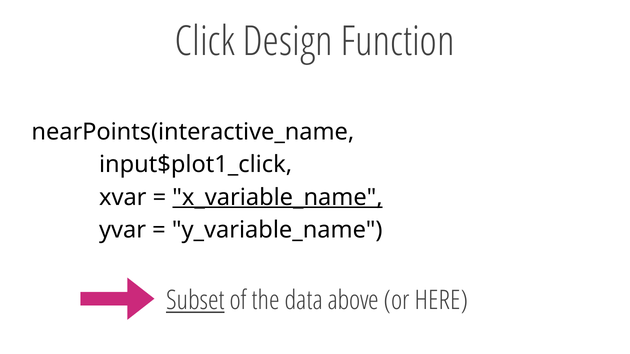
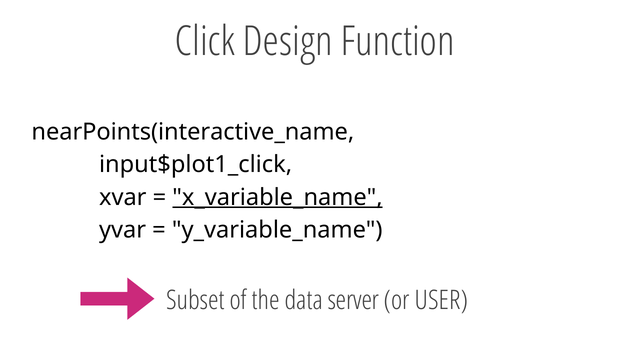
Subset underline: present -> none
above: above -> server
HERE: HERE -> USER
